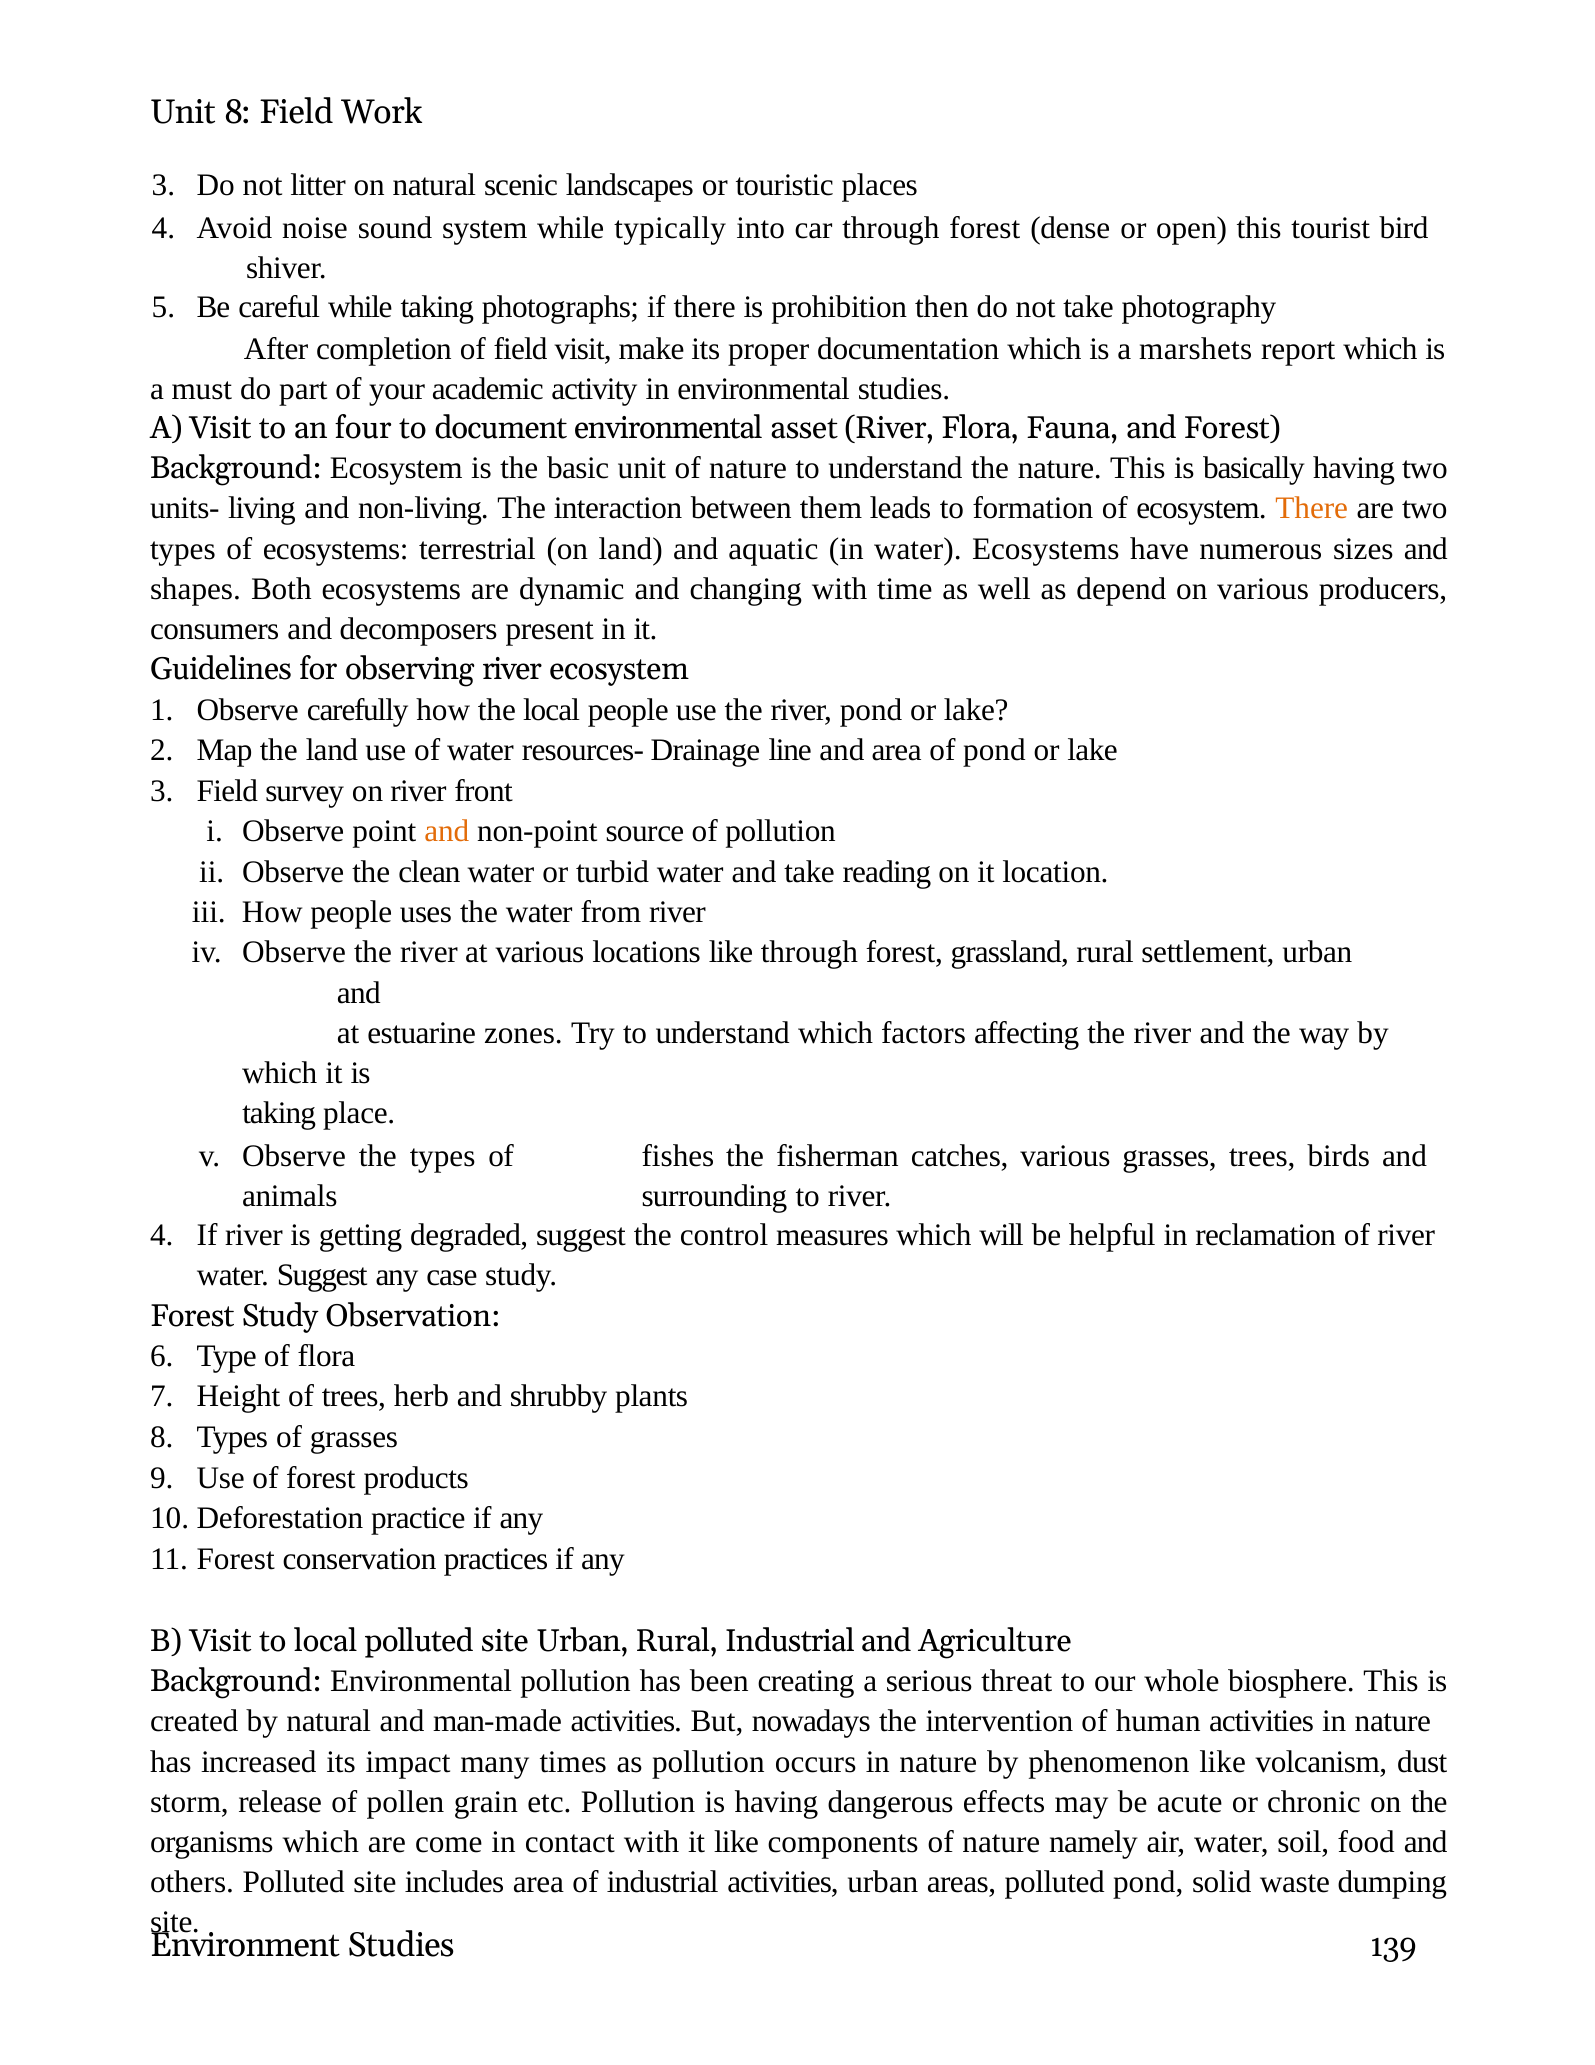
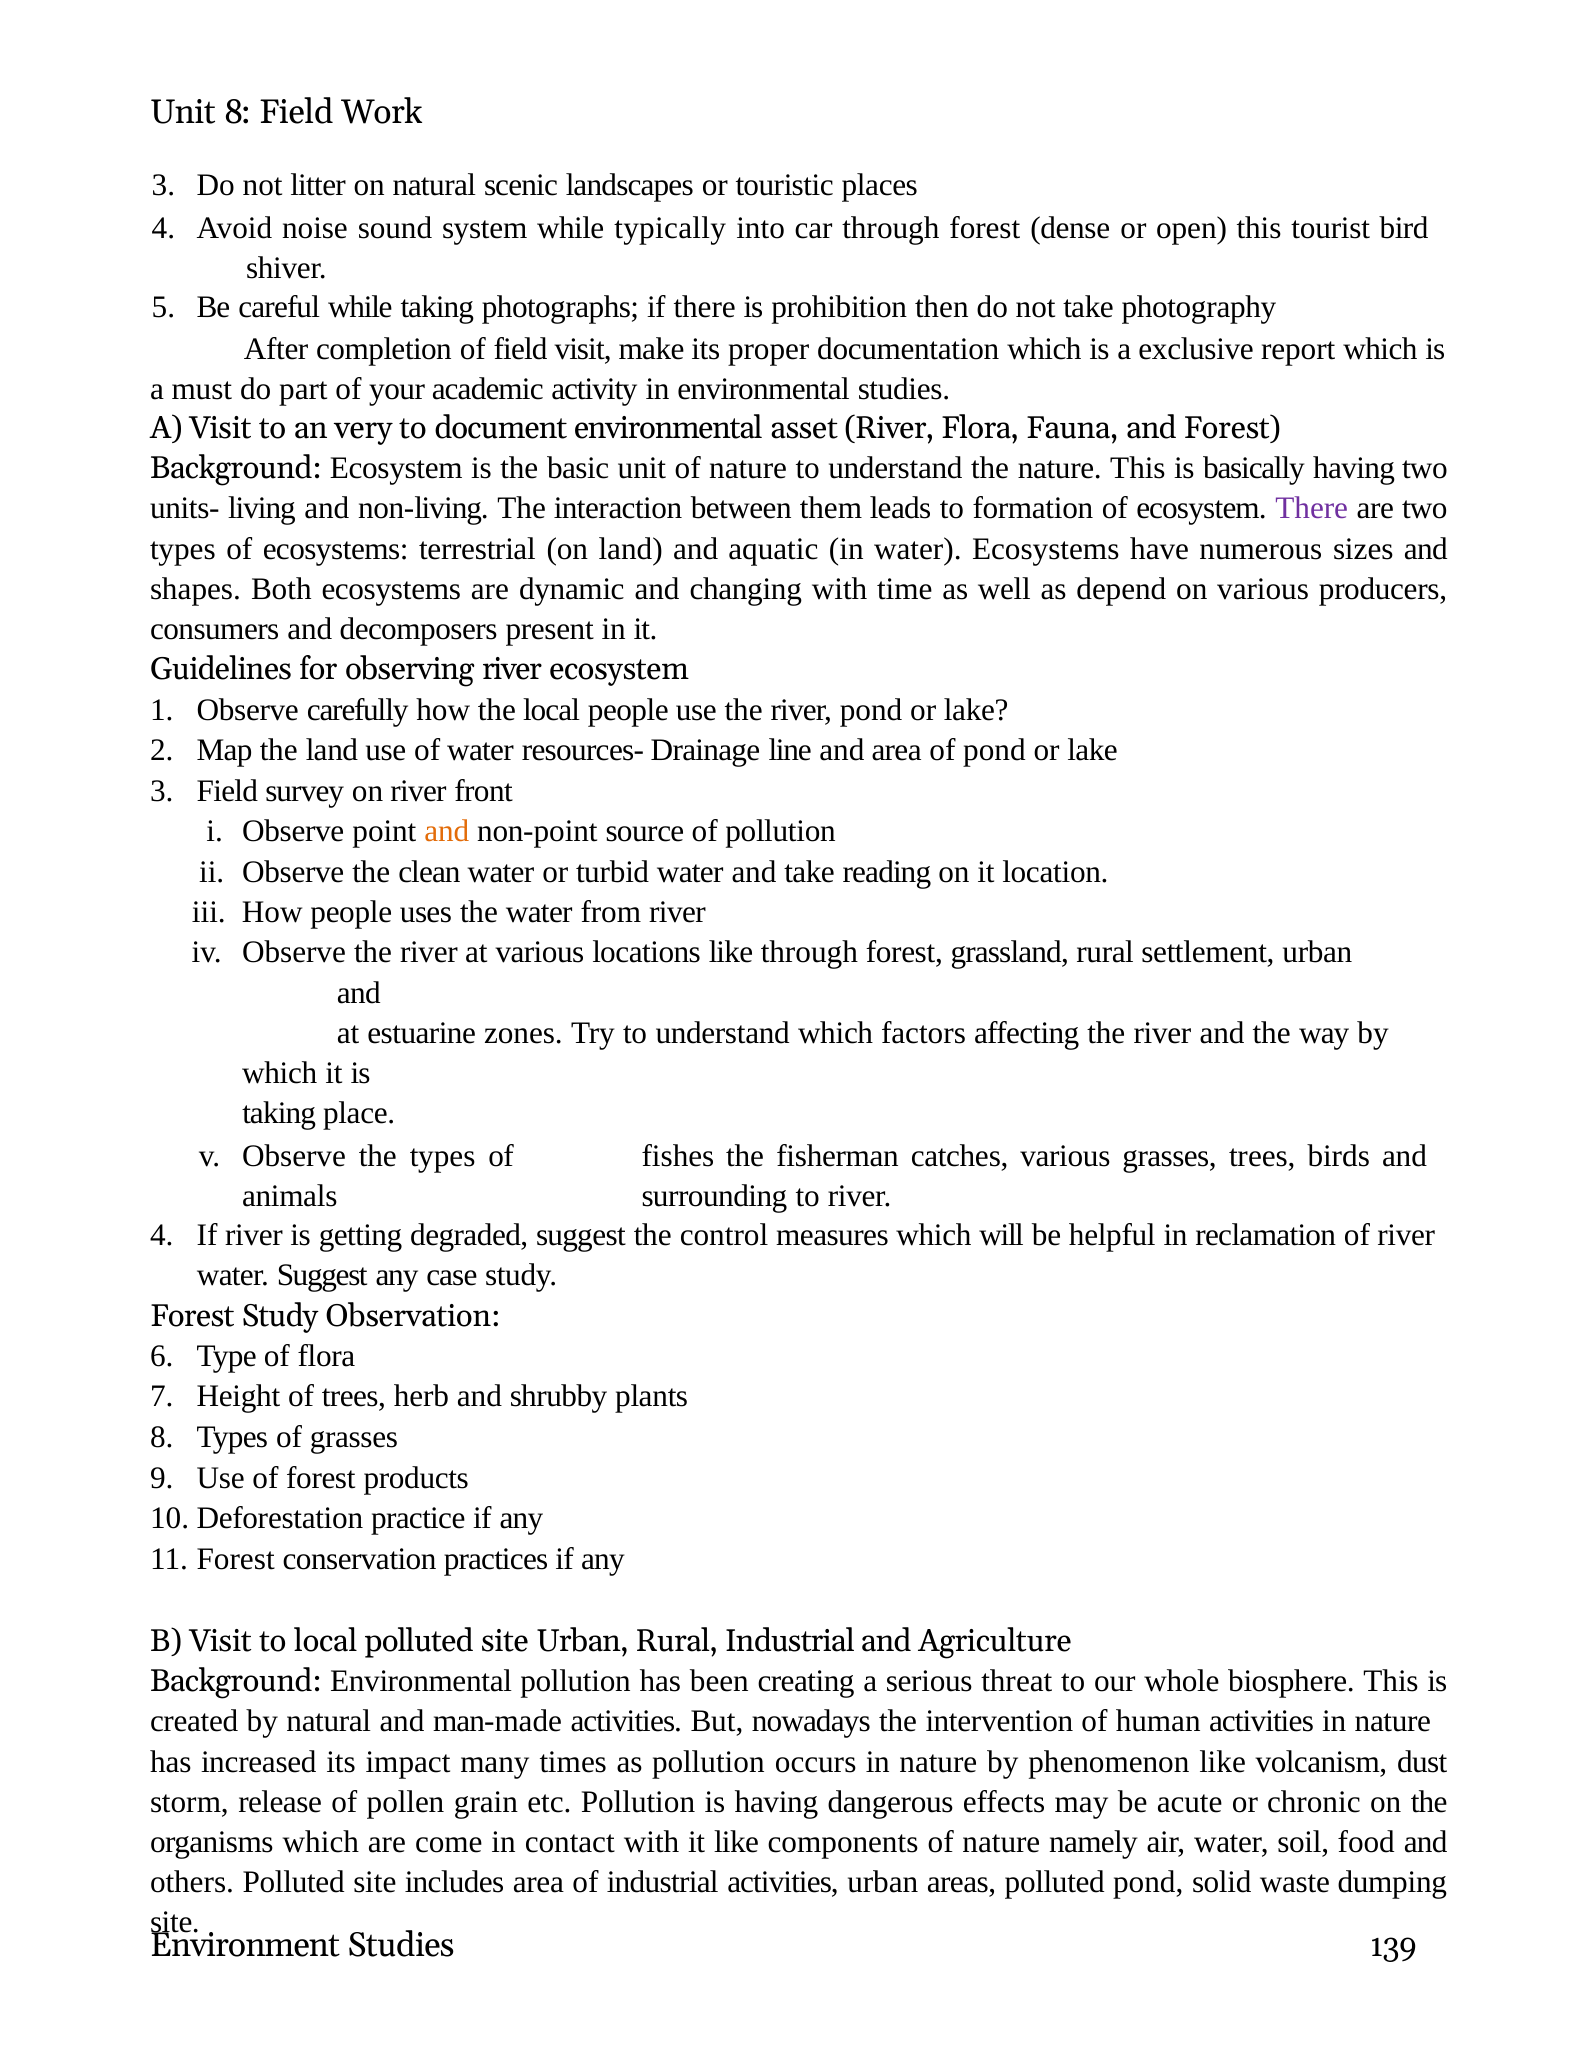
marshets: marshets -> exclusive
four: four -> very
There at (1312, 508) colour: orange -> purple
